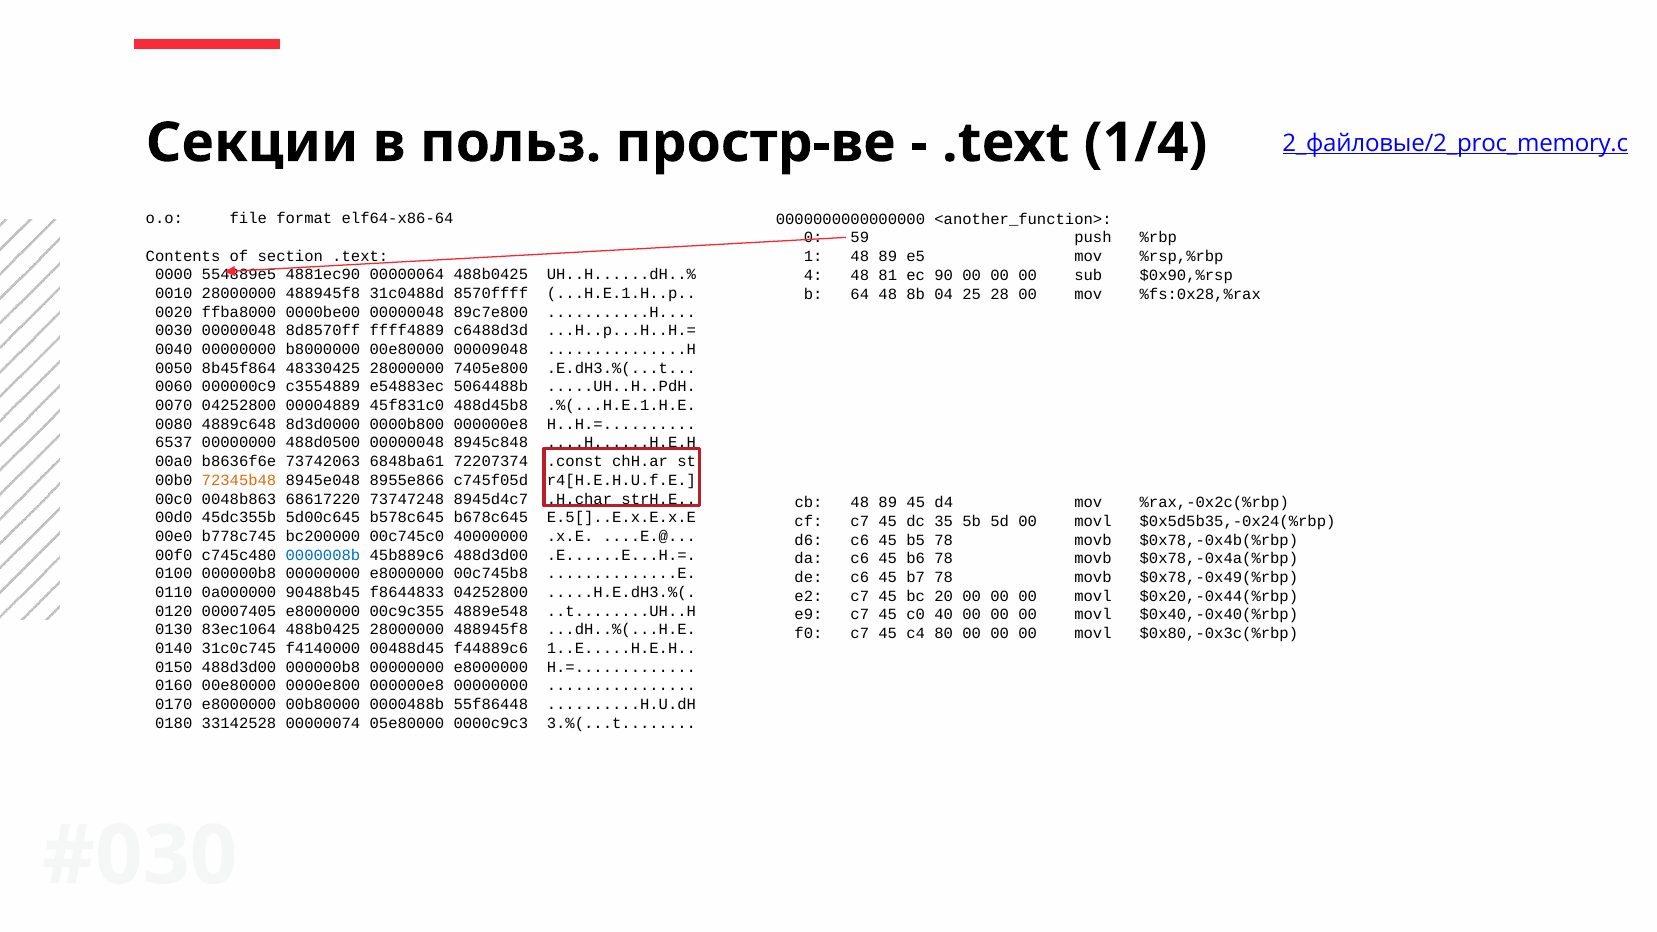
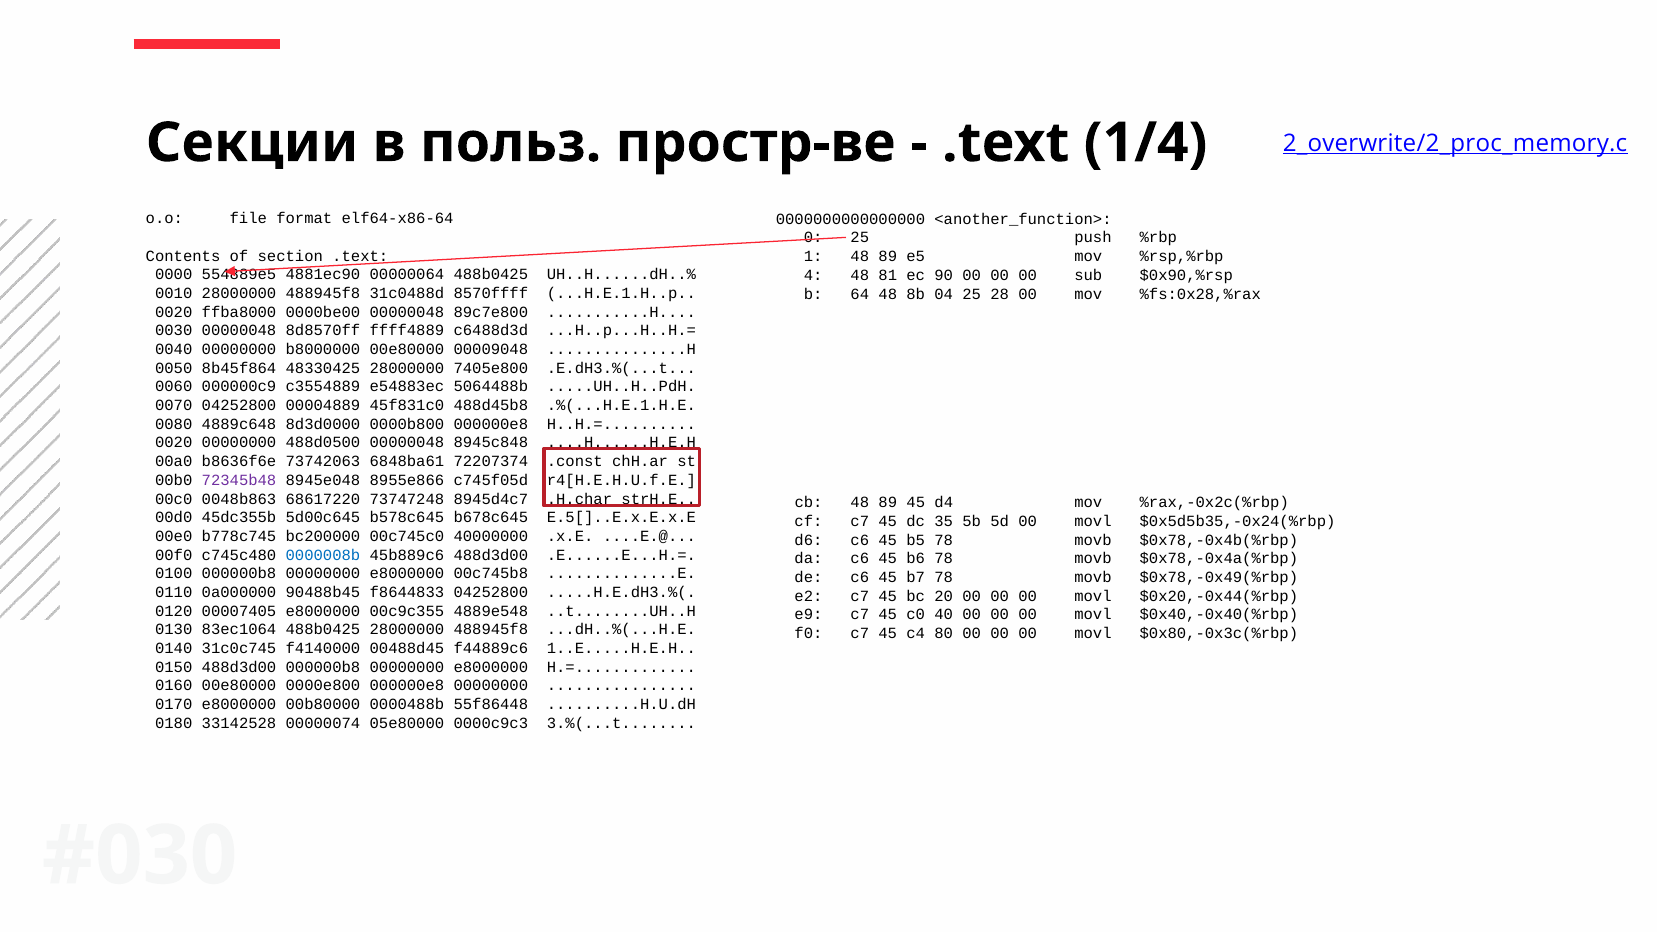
2_файловые/2_proc_memory.c: 2_файловые/2_proc_memory.c -> 2_overwrite/2_proc_memory.c
0 59: 59 -> 25
6537 at (174, 443): 6537 -> 0020
72345b48 colour: orange -> purple
